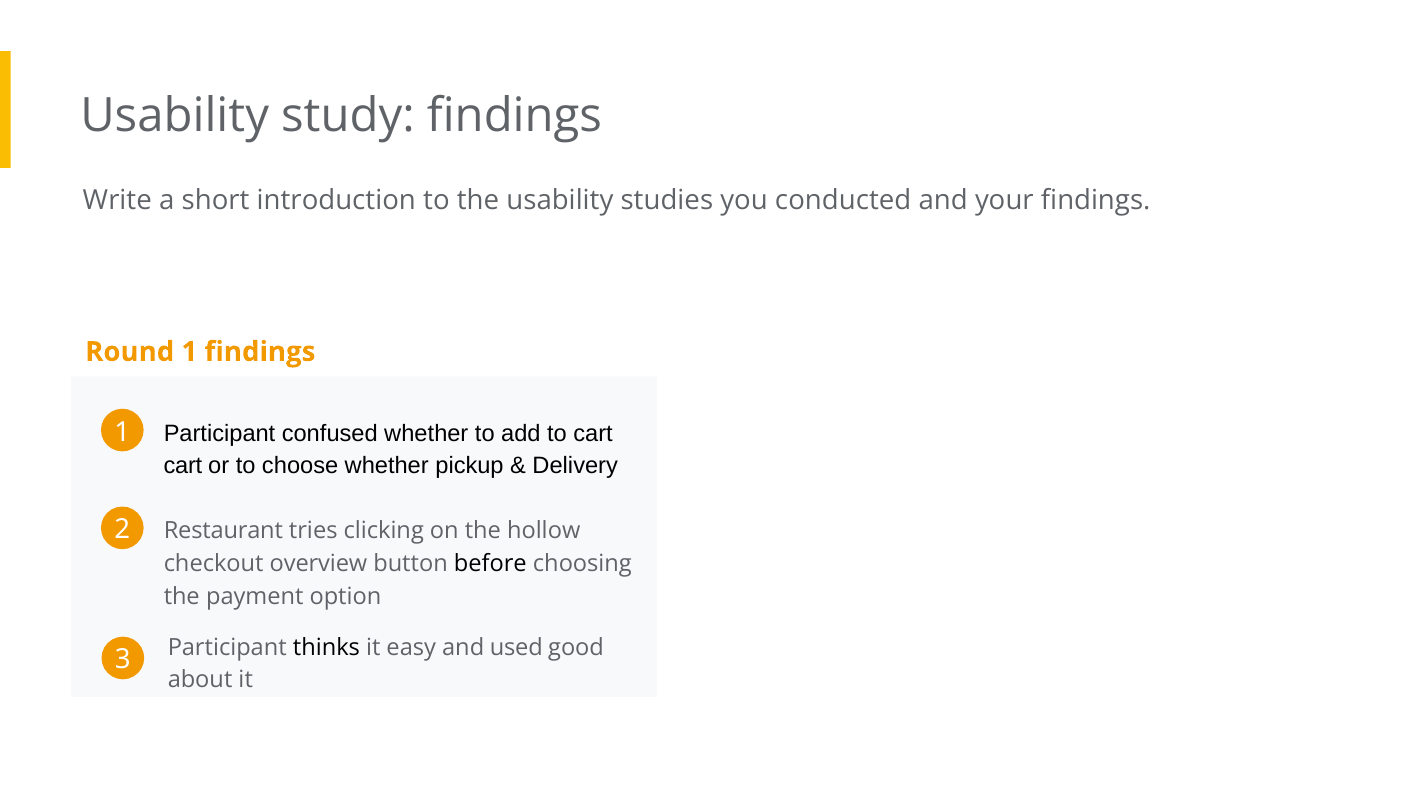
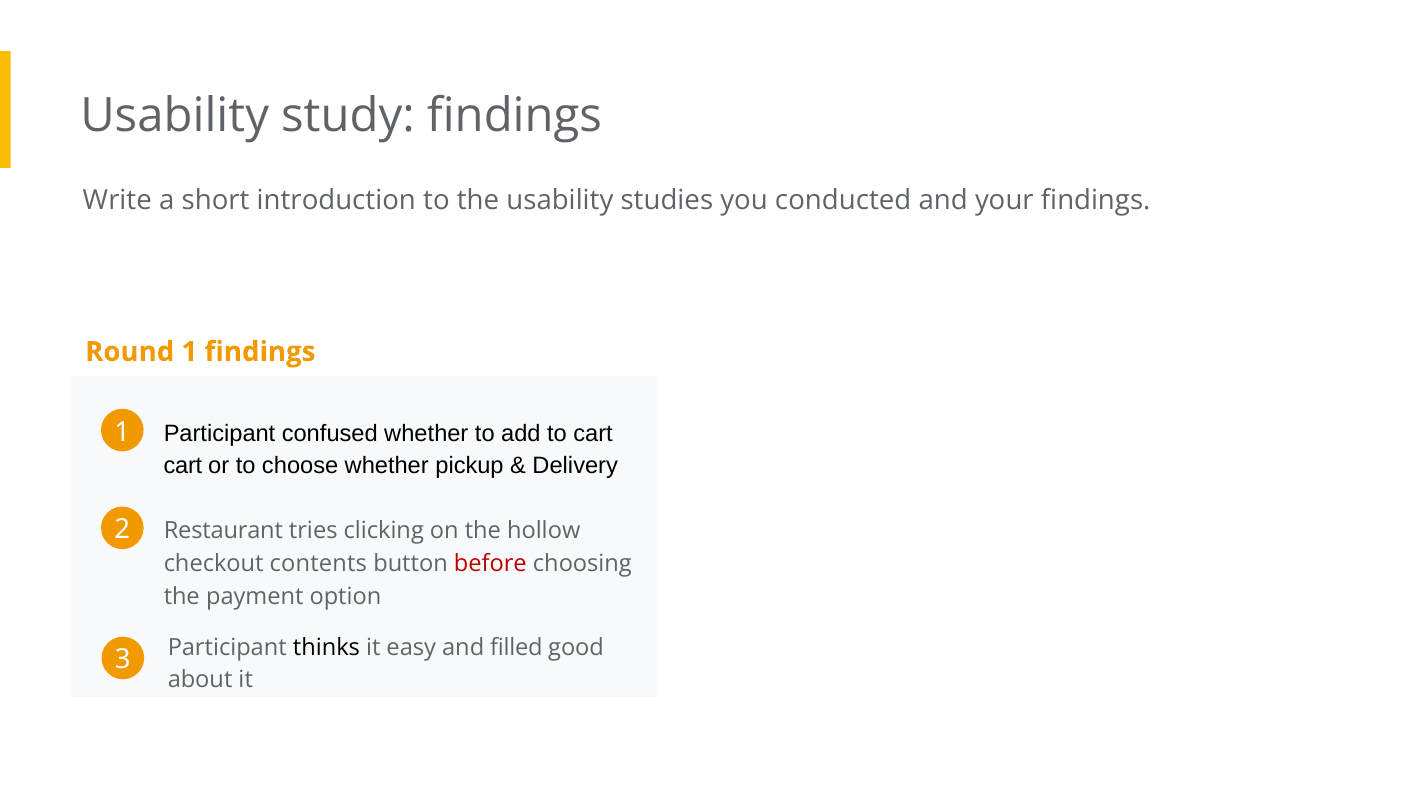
overview: overview -> contents
before colour: black -> red
used: used -> filled
